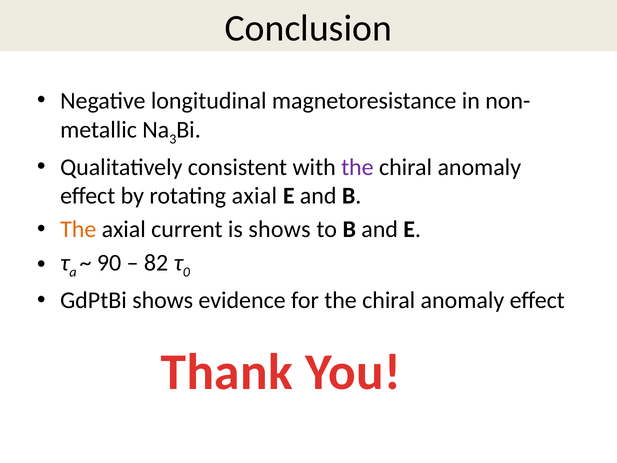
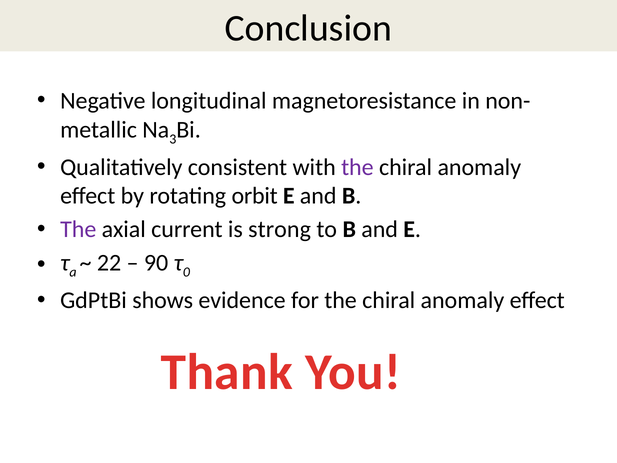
rotating axial: axial -> orbit
The at (78, 229) colour: orange -> purple
is shows: shows -> strong
90: 90 -> 22
82: 82 -> 90
